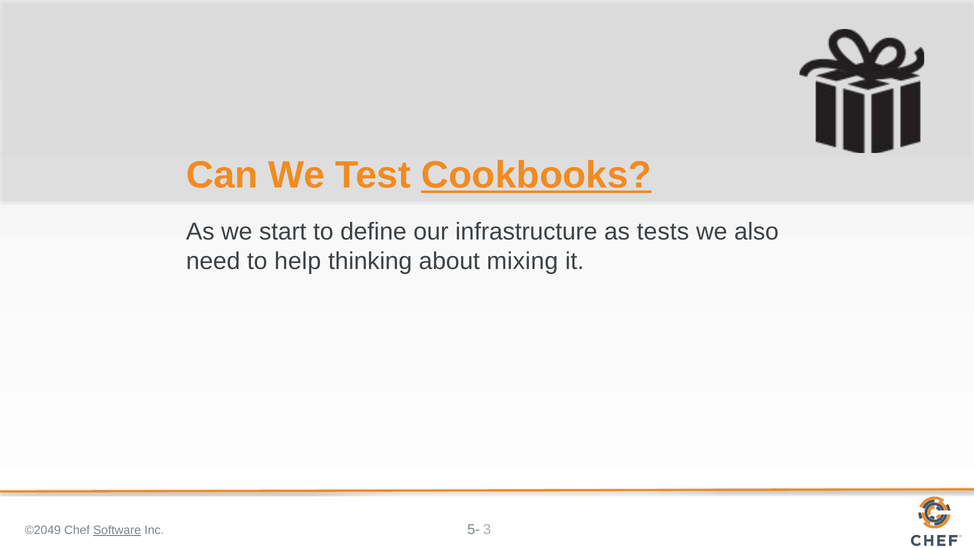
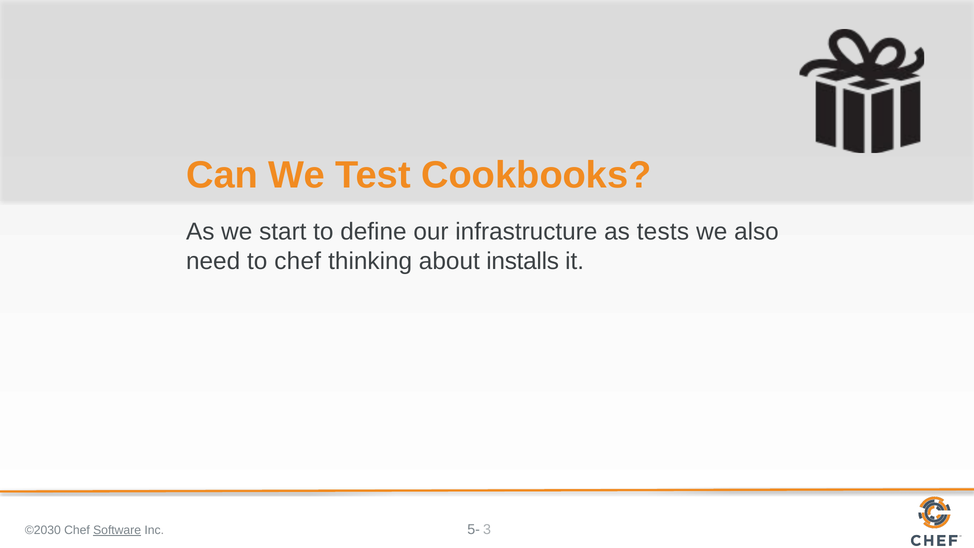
Cookbooks underline: present -> none
to help: help -> chef
mixing: mixing -> installs
©2049: ©2049 -> ©2030
